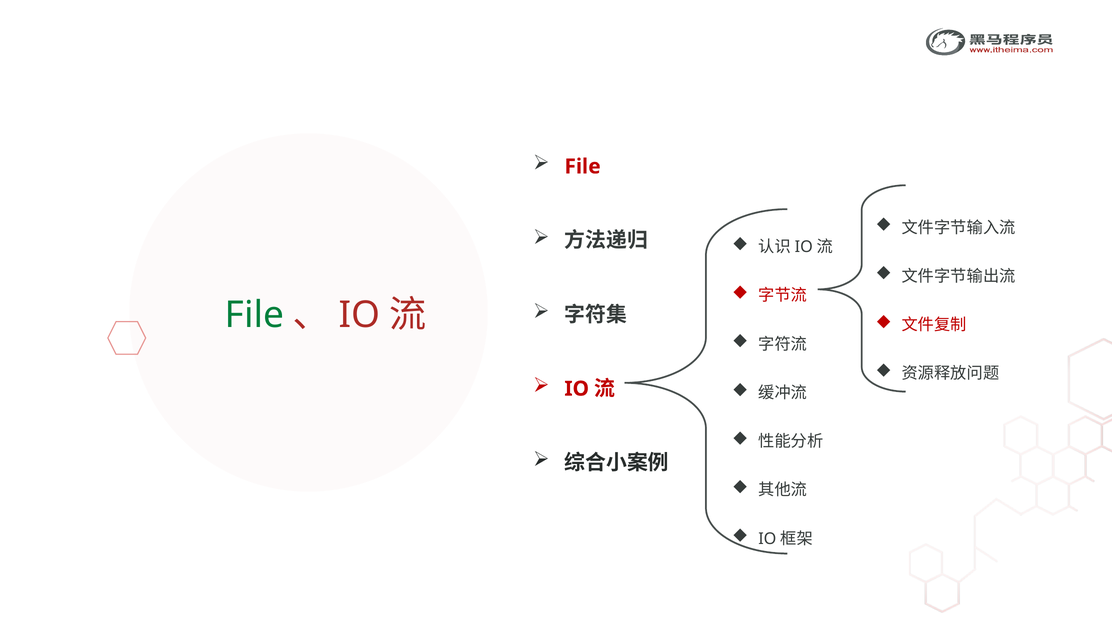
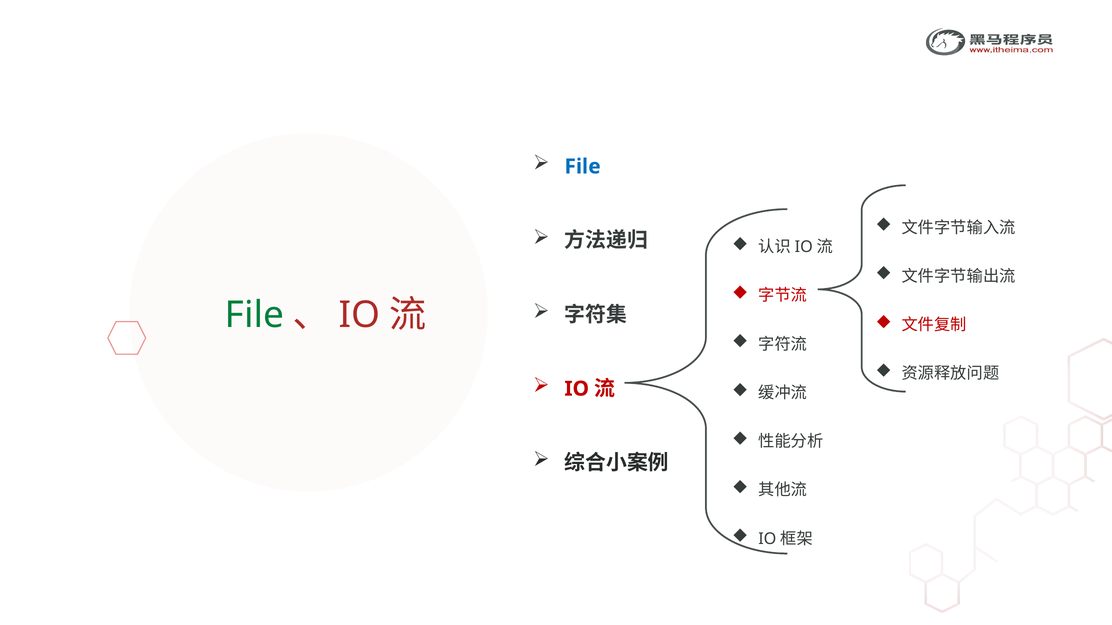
File at (583, 167) colour: red -> blue
